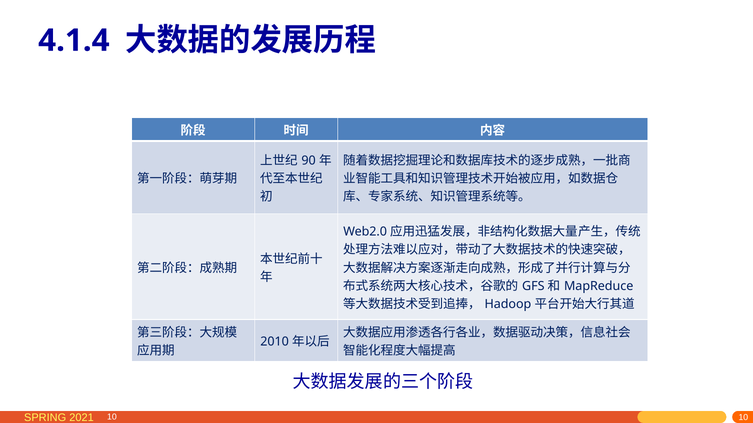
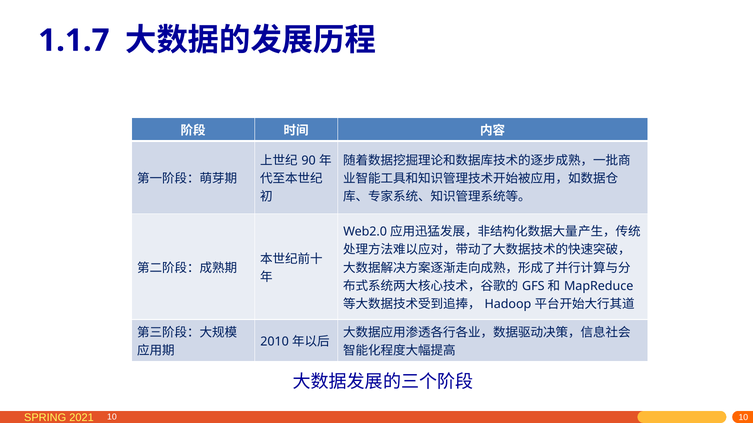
4.1.4: 4.1.4 -> 1.1.7
